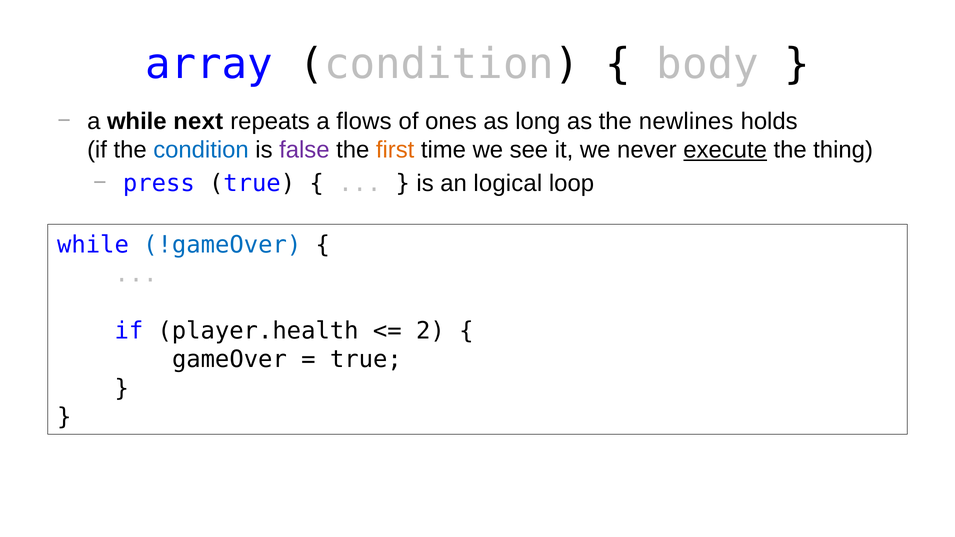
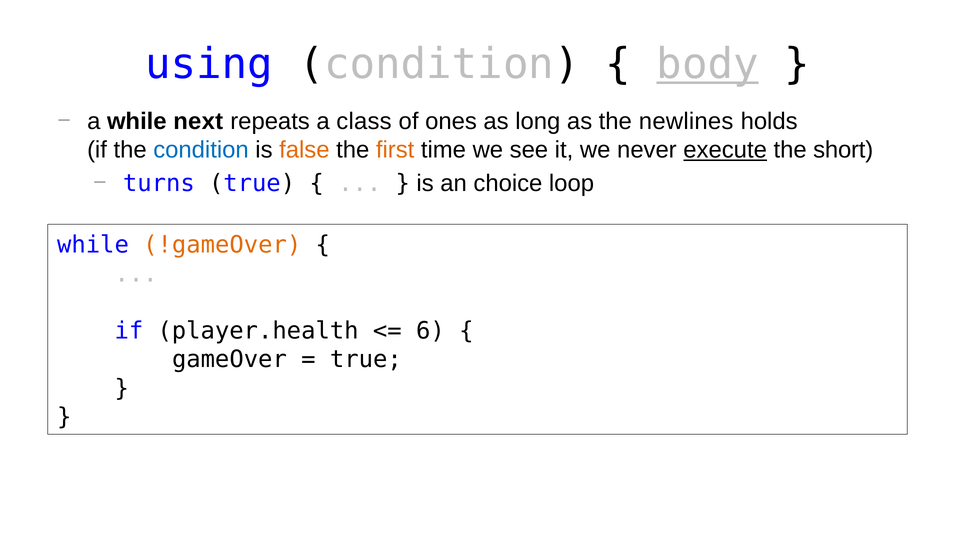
array: array -> using
body underline: none -> present
flows: flows -> class
false colour: purple -> orange
thing: thing -> short
press: press -> turns
logical: logical -> choice
!gameOver colour: blue -> orange
2: 2 -> 6
